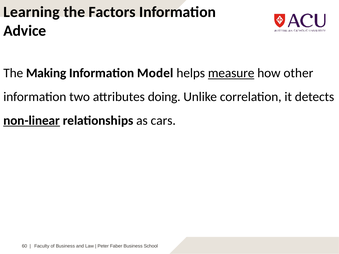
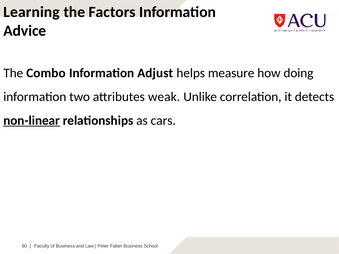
Making: Making -> Combo
Model: Model -> Adjust
measure underline: present -> none
other: other -> doing
doing: doing -> weak
